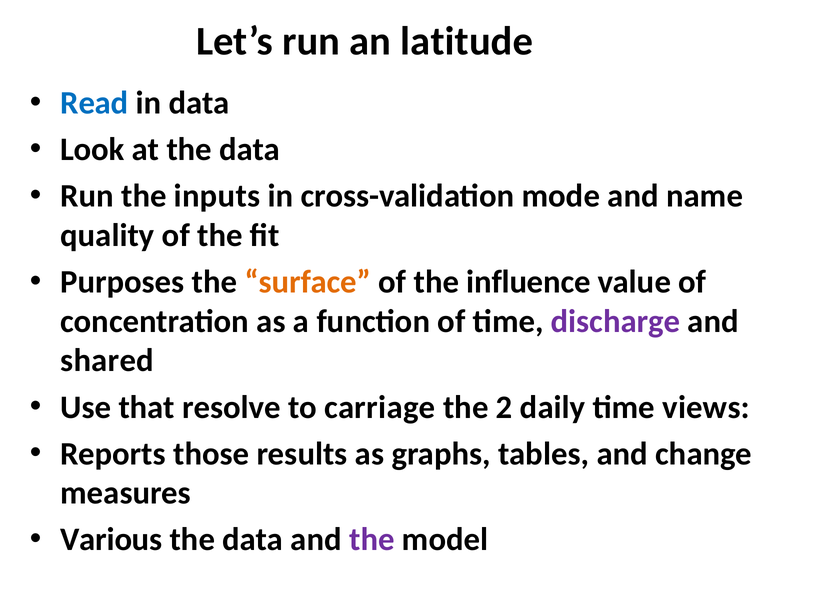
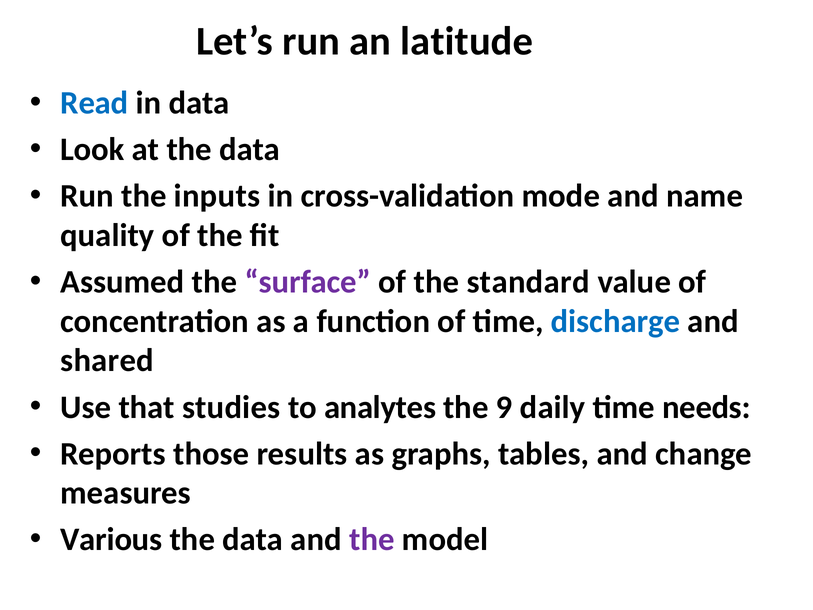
Purposes: Purposes -> Assumed
surface colour: orange -> purple
influence: influence -> standard
discharge colour: purple -> blue
resolve: resolve -> studies
carriage: carriage -> analytes
2: 2 -> 9
views: views -> needs
